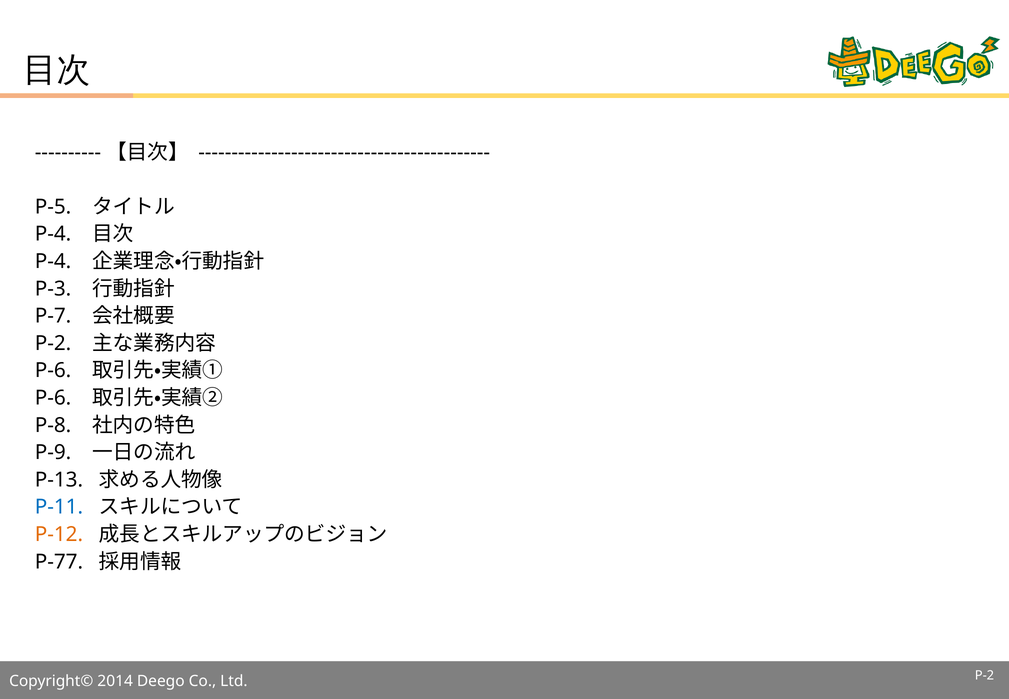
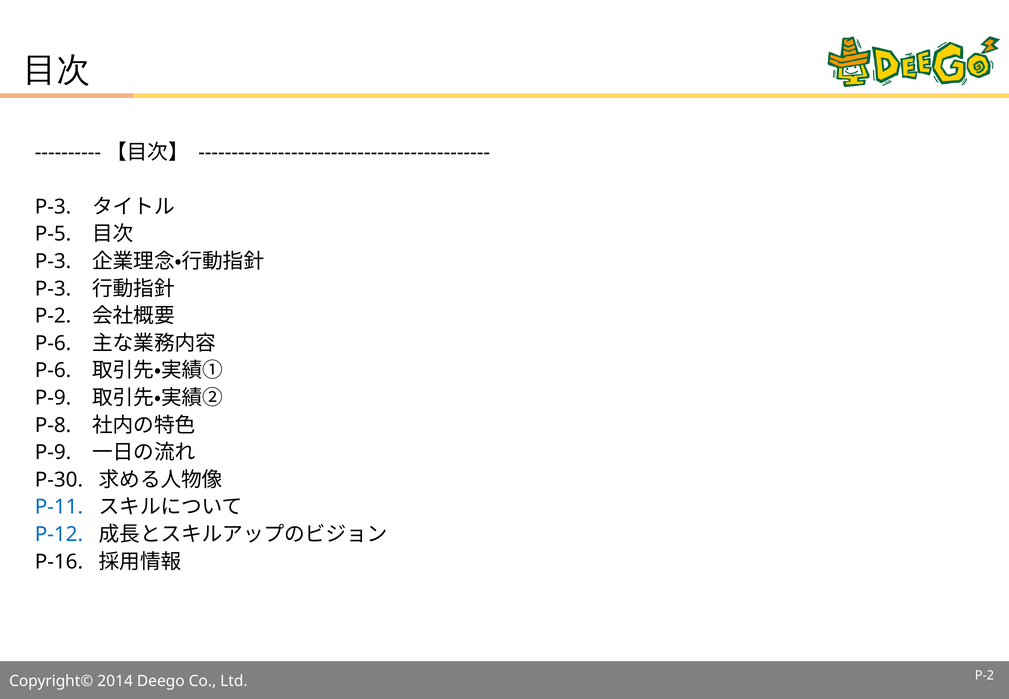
P-5 at (53, 207): P-5 -> P-3
P-4 at (53, 234): P-4 -> P-5
P-4 at (53, 261): P-4 -> P-3
P-7 at (53, 316): P-7 -> P-2
P-2 at (53, 343): P-2 -> P-6
P-6 at (53, 398): P-6 -> P-9
P-13: P-13 -> P-30
P-12 colour: orange -> blue
P-77: P-77 -> P-16
